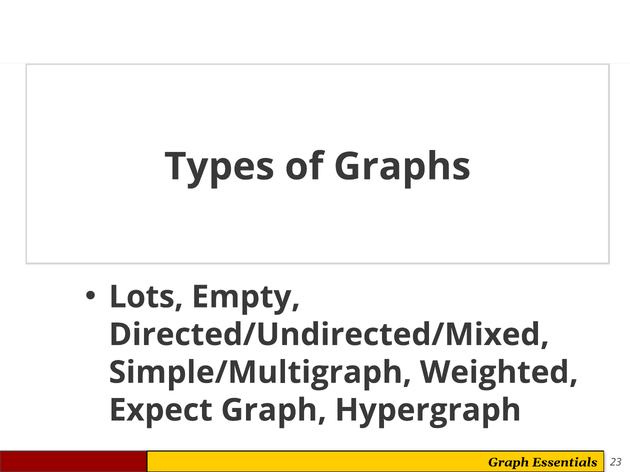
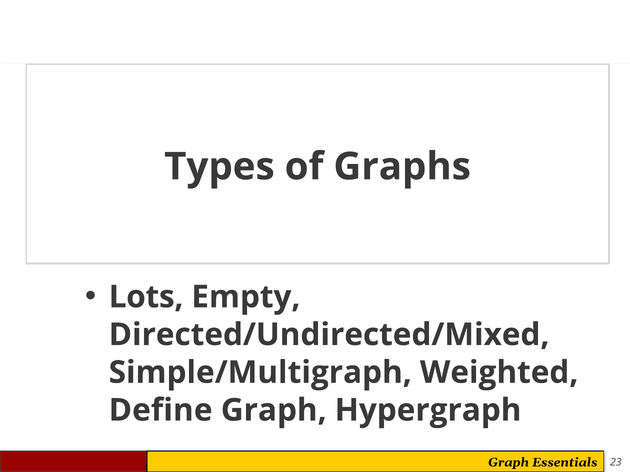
Expect: Expect -> Define
